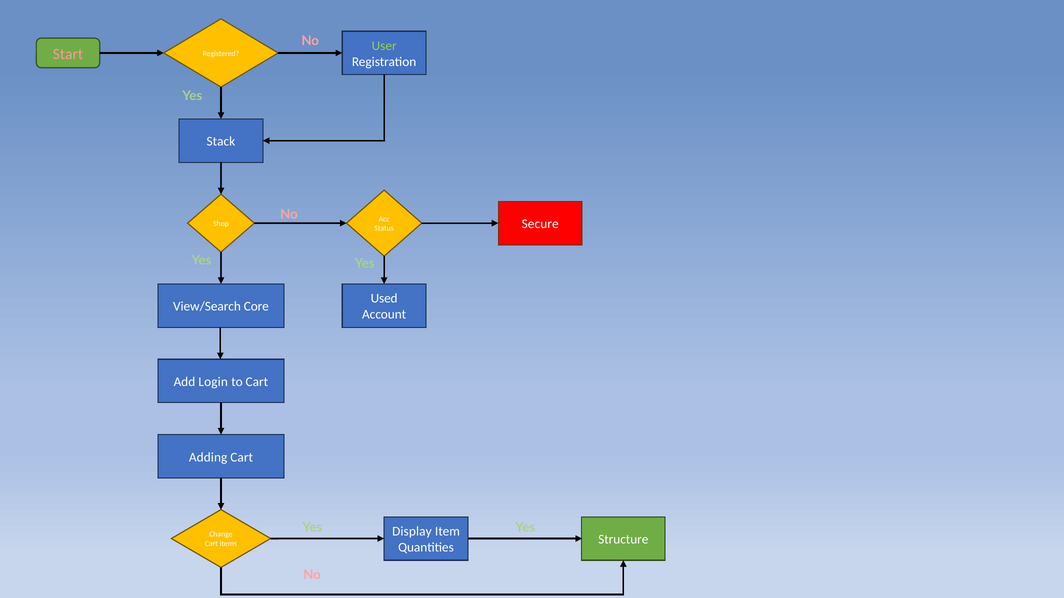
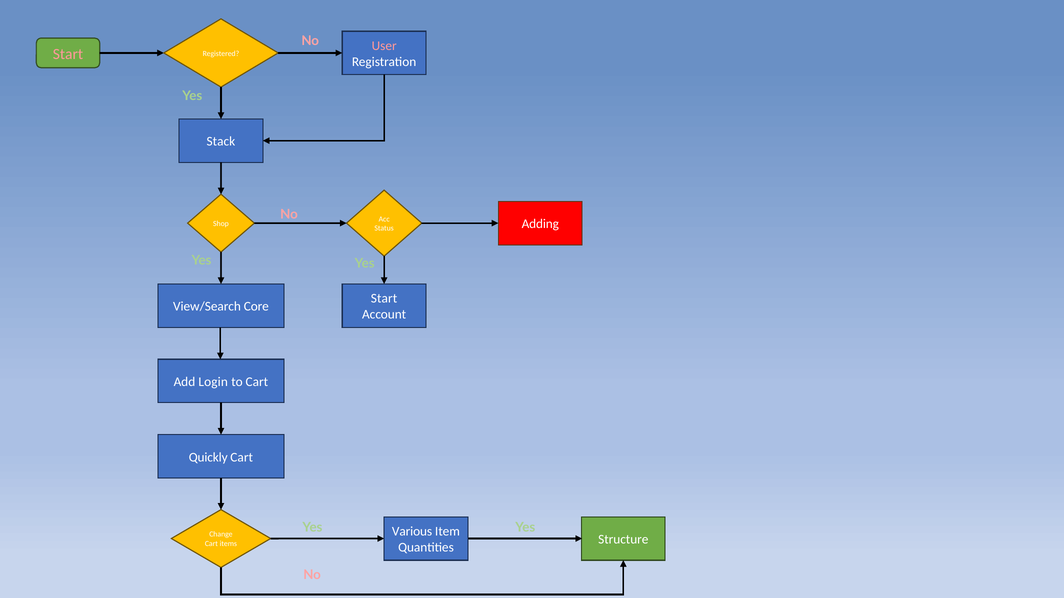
User colour: light green -> pink
Secure: Secure -> Adding
Used at (384, 299): Used -> Start
Adding: Adding -> Quickly
Display: Display -> Various
